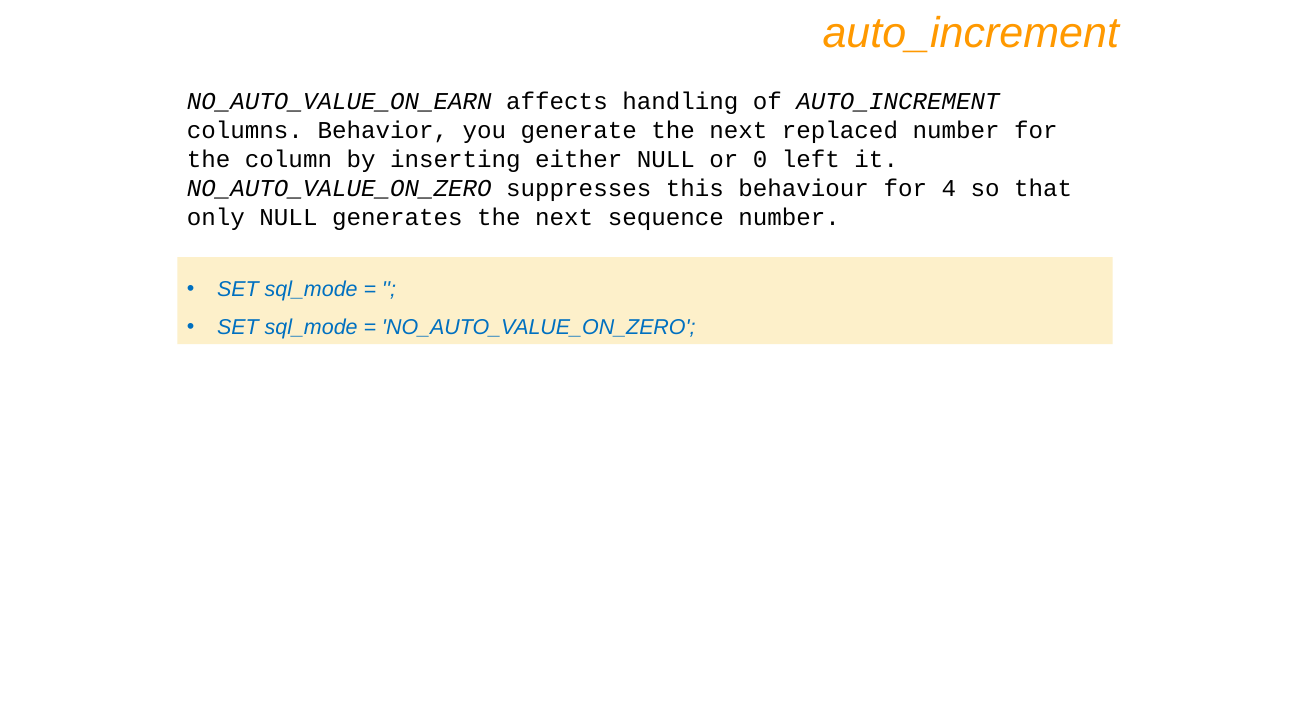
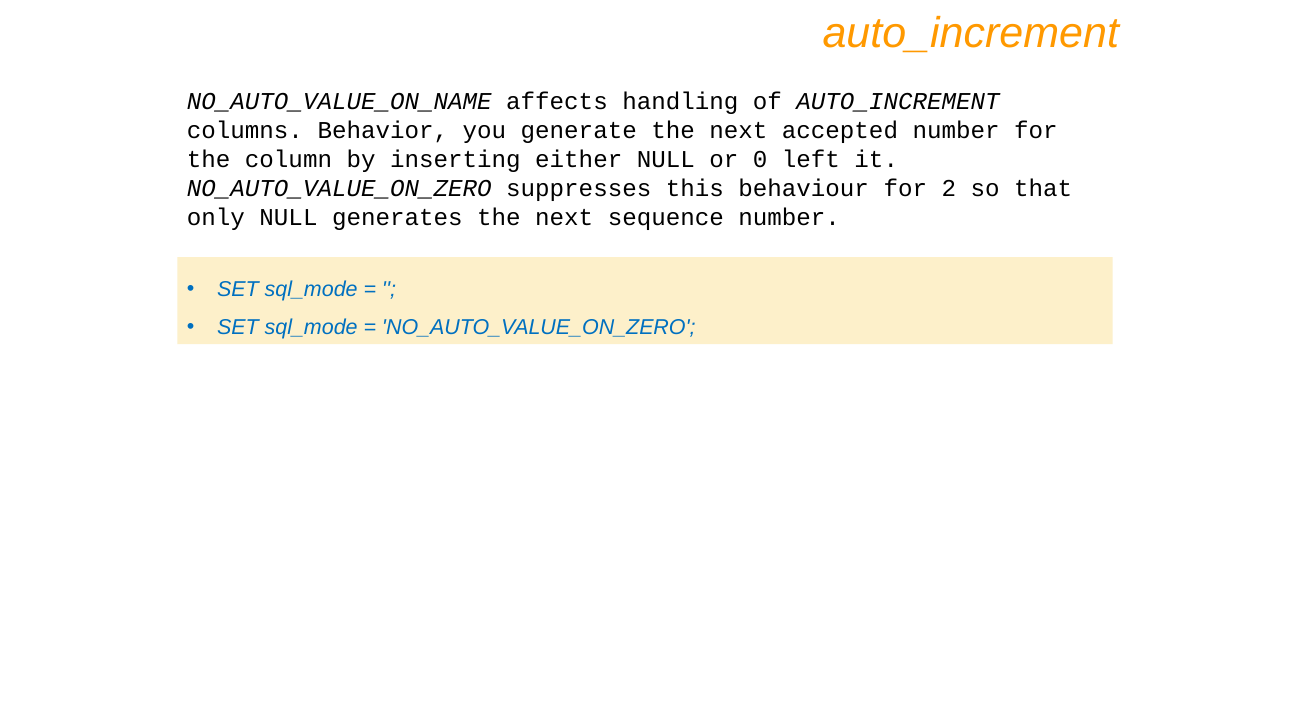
NO_AUTO_VALUE_ON_EARN: NO_AUTO_VALUE_ON_EARN -> NO_AUTO_VALUE_ON_NAME
replaced: replaced -> accepted
4: 4 -> 2
